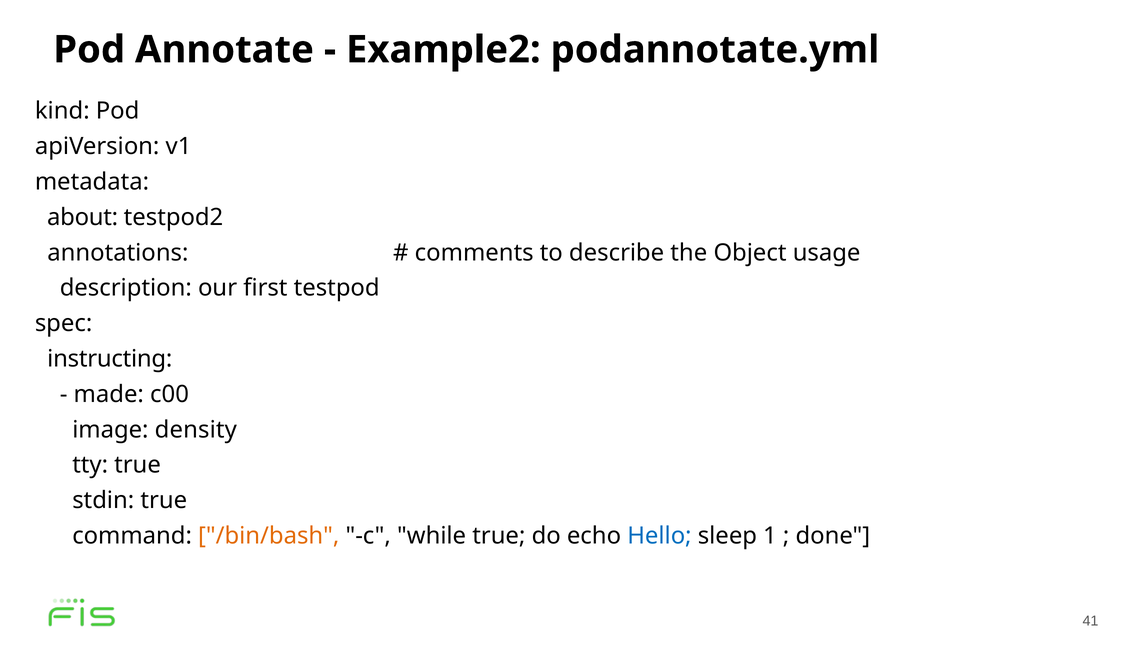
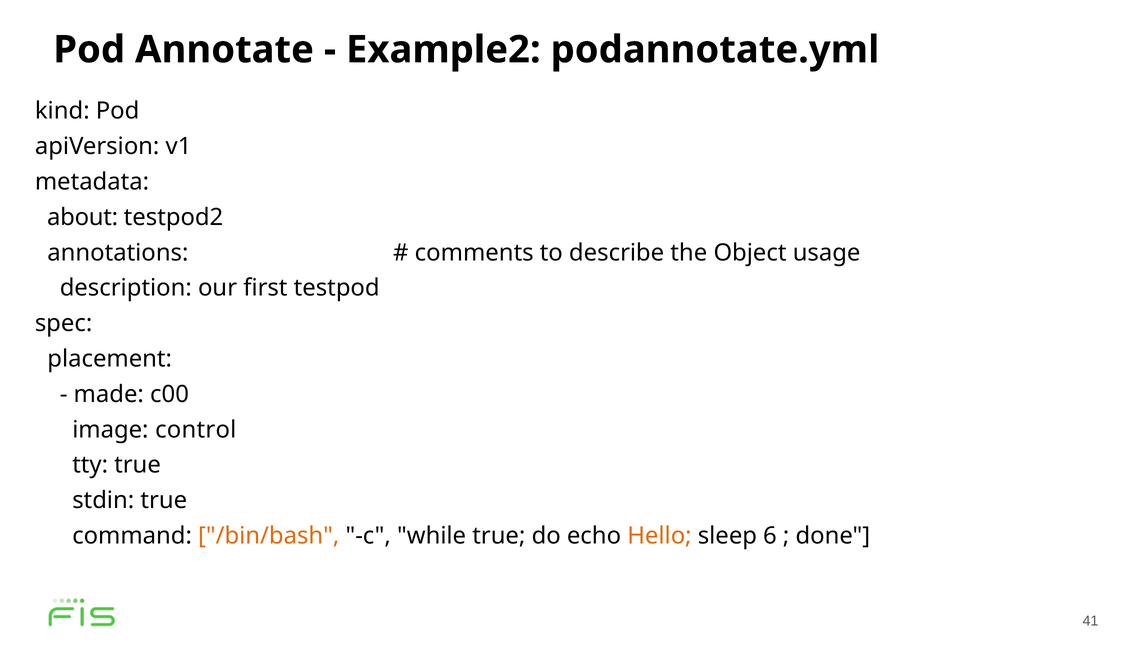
instructing: instructing -> placement
density: density -> control
Hello colour: blue -> orange
1: 1 -> 6
